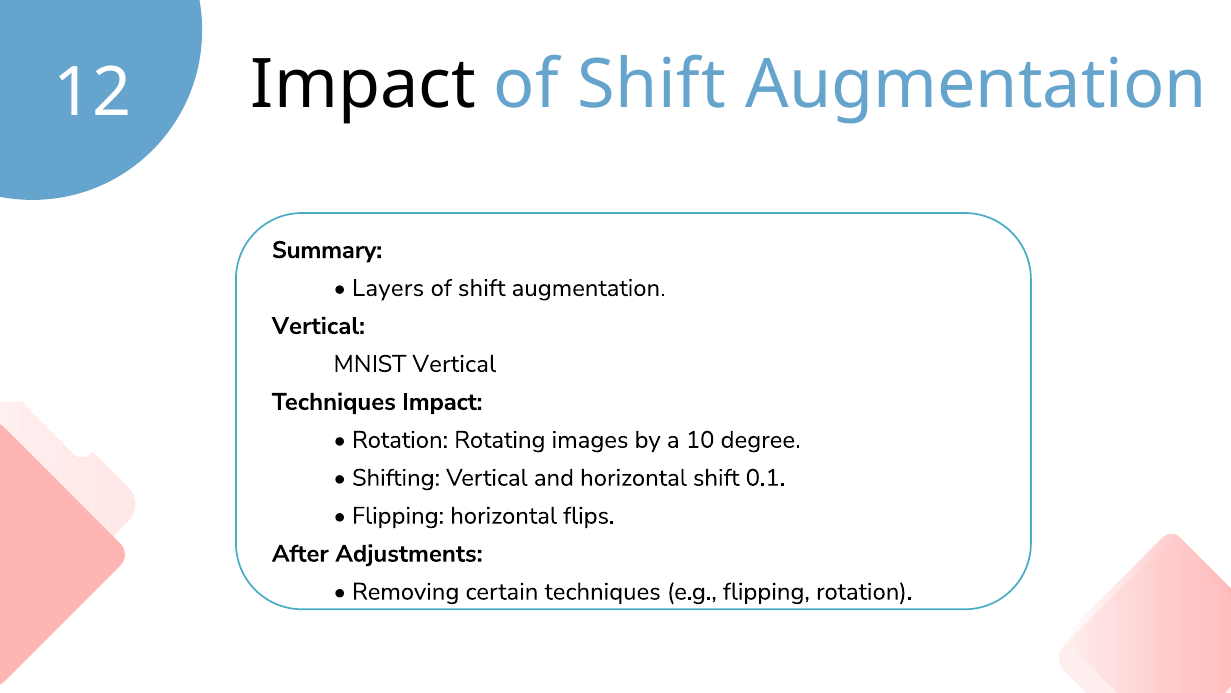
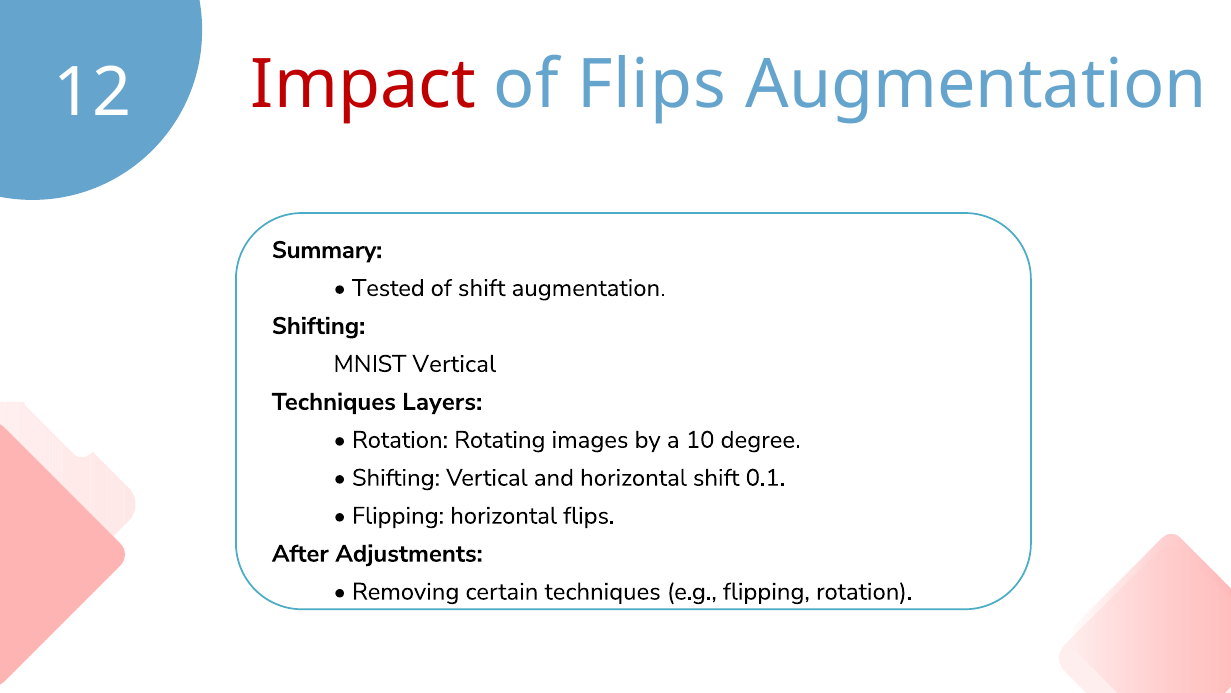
Impact at (363, 85) colour: black -> red
Shift at (652, 85): Shift -> Flips
Layers: Layers -> Tested
Vertical at (318, 326): Vertical -> Shifting
Techniques Impact: Impact -> Layers
